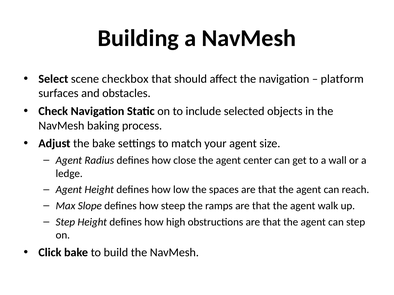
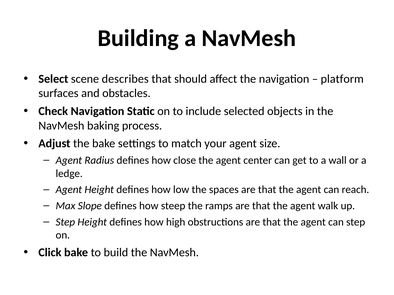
checkbox: checkbox -> describes
